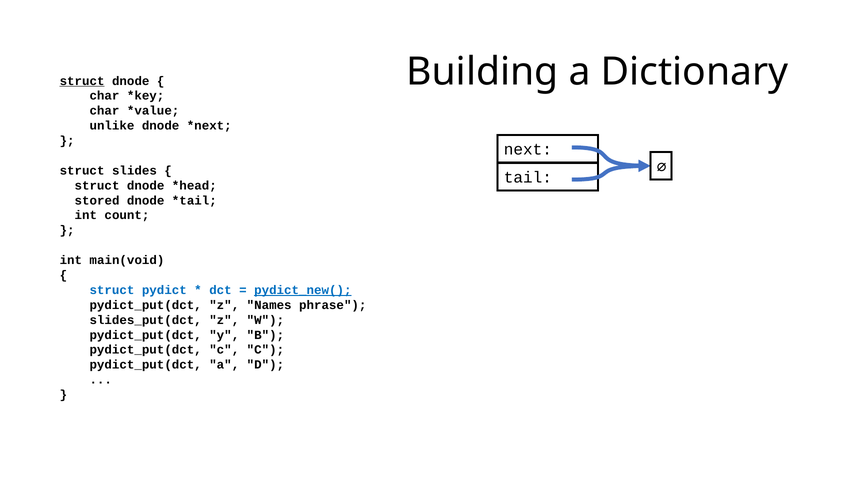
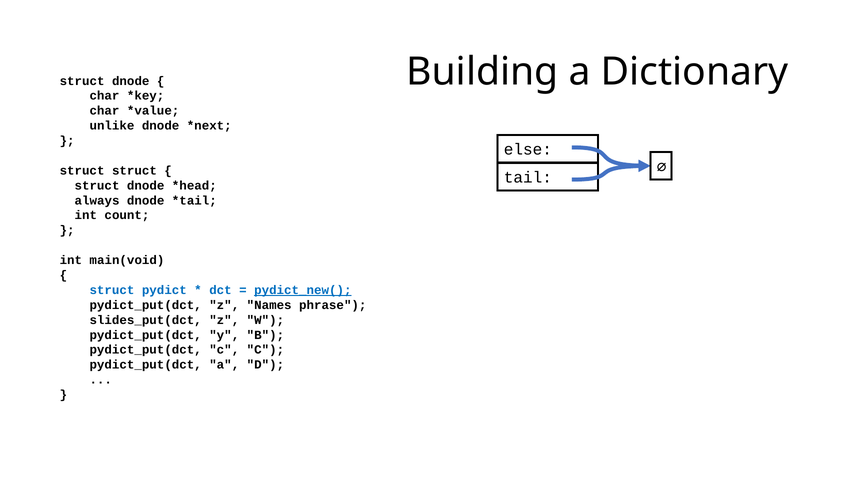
struct at (82, 81) underline: present -> none
next: next -> else
struct slides: slides -> struct
stored: stored -> always
